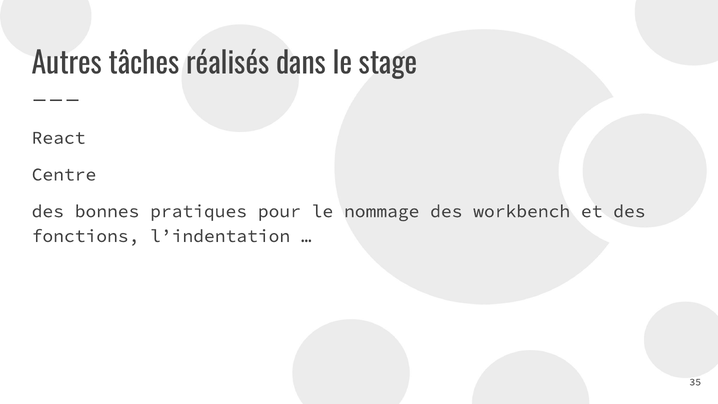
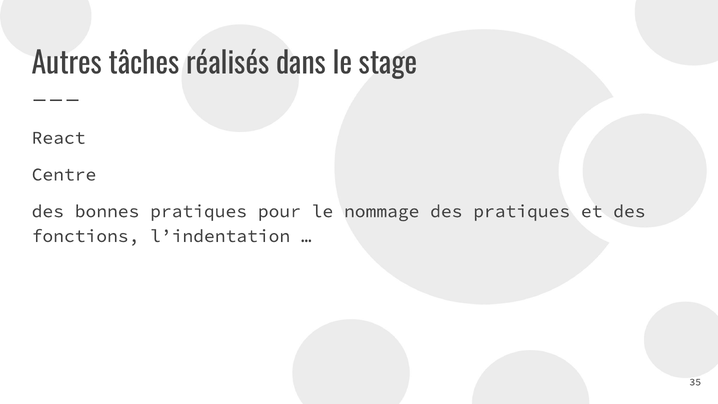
des workbench: workbench -> pratiques
